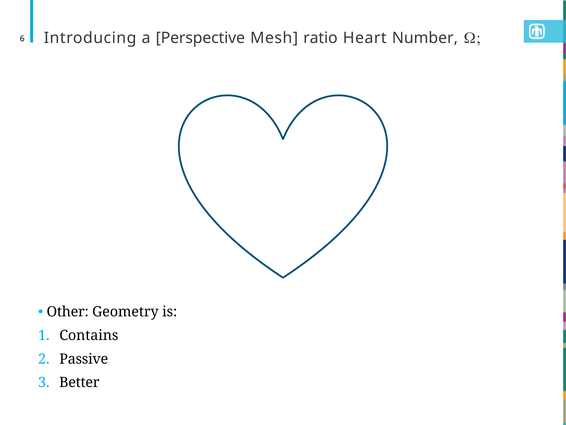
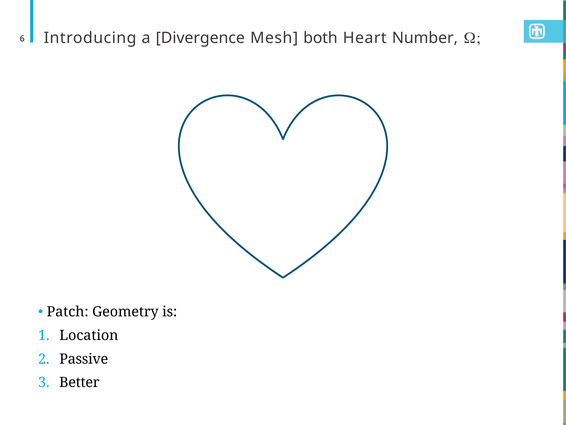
Perspective: Perspective -> Divergence
ratio: ratio -> both
Other: Other -> Patch
Contains: Contains -> Location
